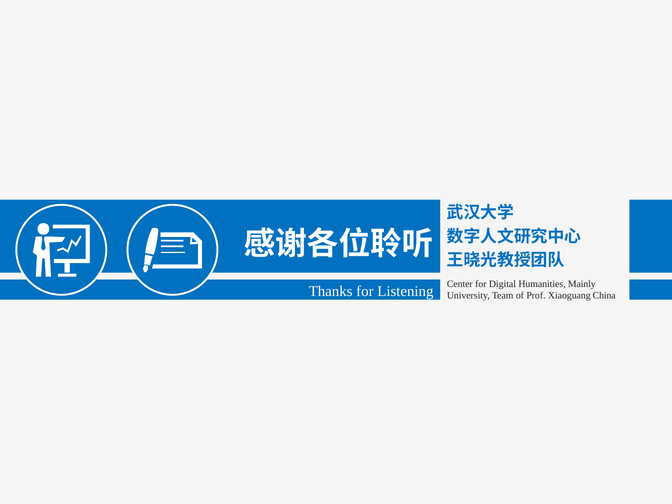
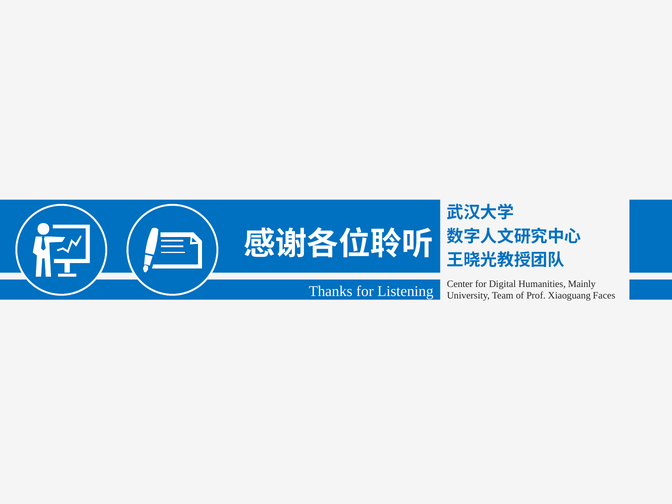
China: China -> Faces
